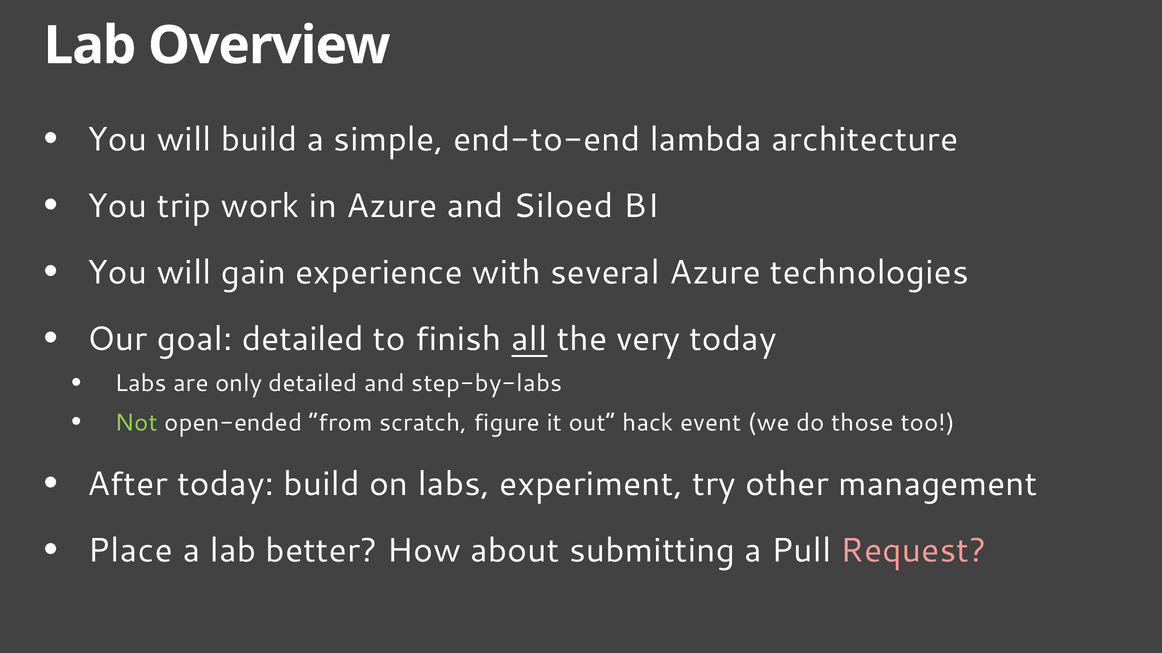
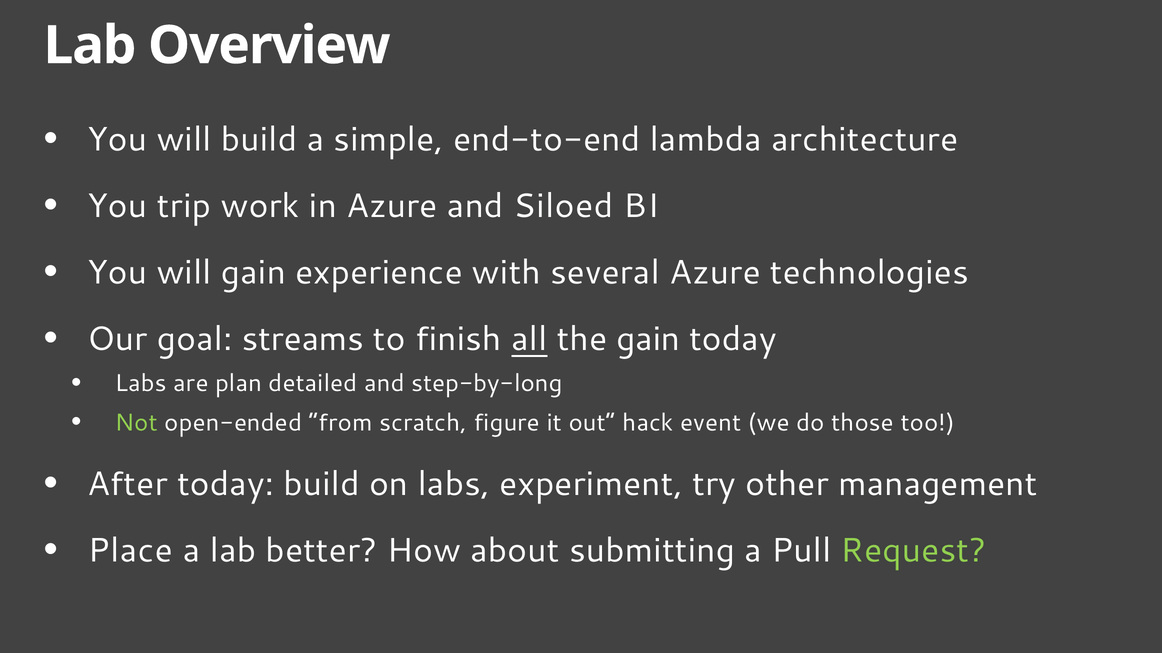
goal detailed: detailed -> streams
the very: very -> gain
only: only -> plan
step-by-labs: step-by-labs -> step-by-long
Request colour: pink -> light green
